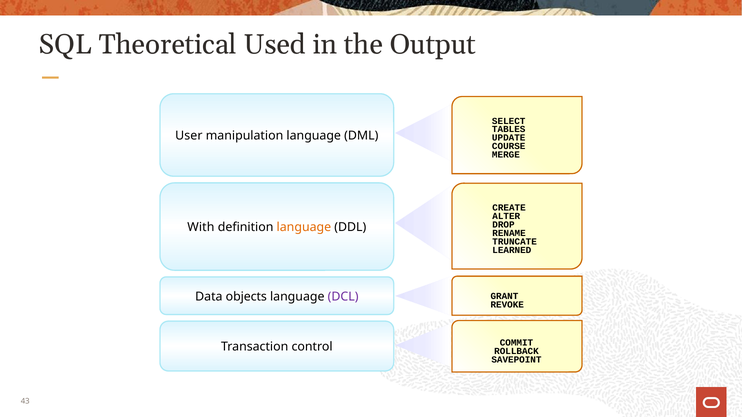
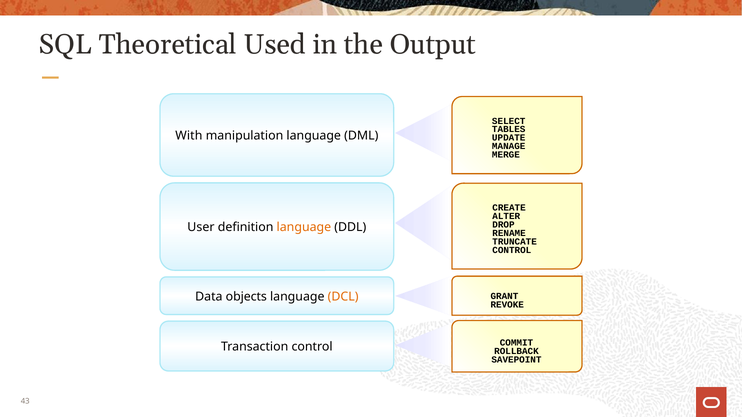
User: User -> With
COURSE: COURSE -> MANAGE
With: With -> User
LEARNED at (512, 250): LEARNED -> CONTROL
DCL colour: purple -> orange
